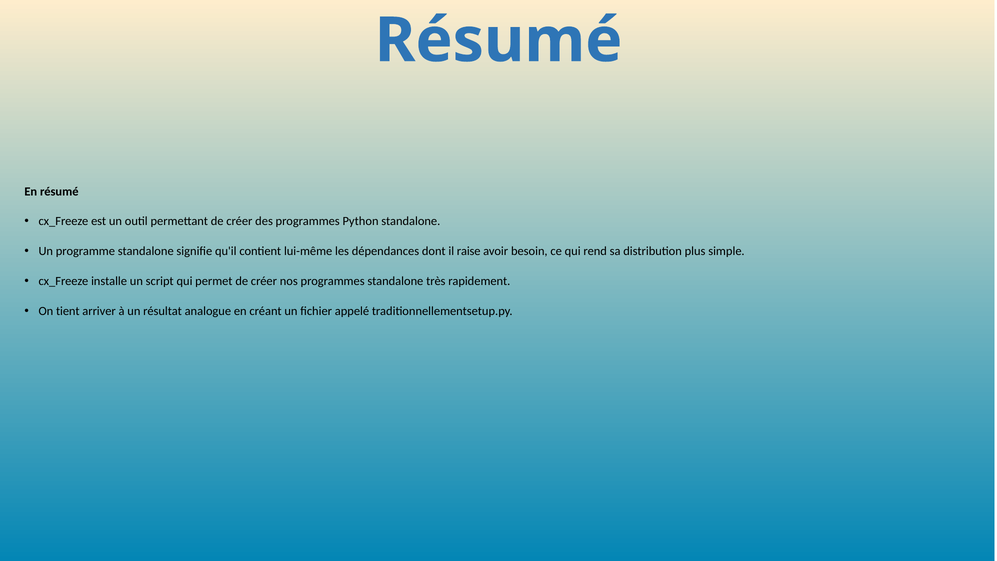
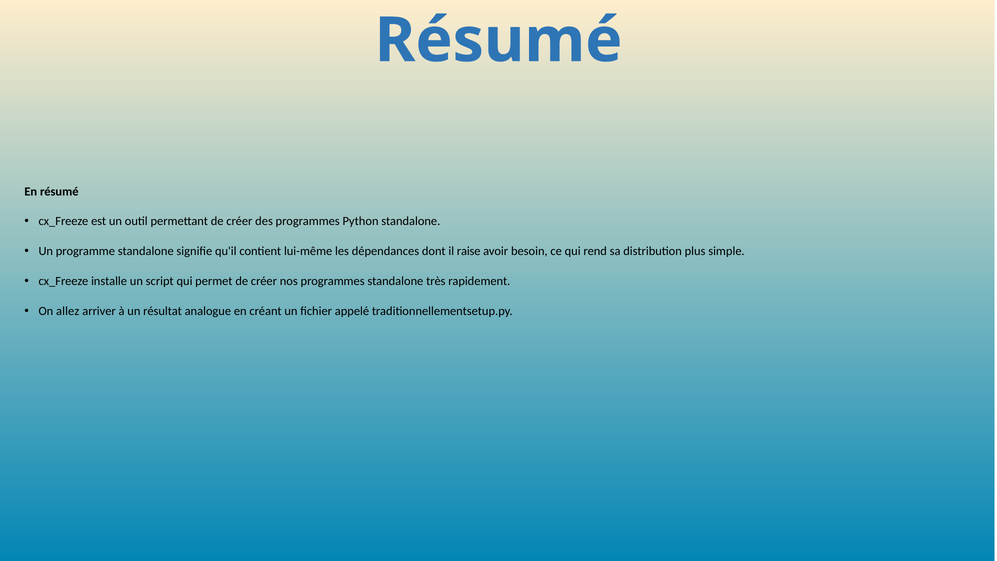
tient: tient -> allez
